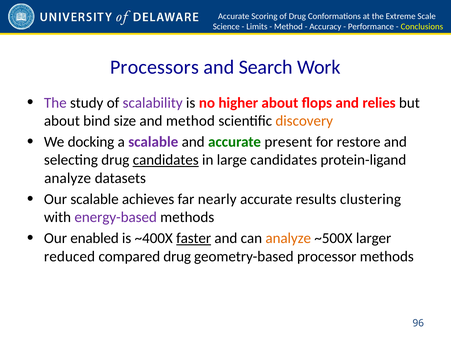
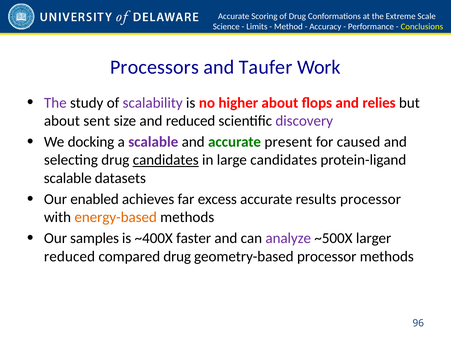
Search: Search -> Taufer
bind: bind -> sent
and method: method -> reduced
discovery colour: orange -> purple
restore: restore -> caused
analyze at (68, 178): analyze -> scalable
Our scalable: scalable -> enabled
nearly: nearly -> excess
results clustering: clustering -> processor
energy-based colour: purple -> orange
enabled: enabled -> samples
faster underline: present -> none
analyze at (288, 238) colour: orange -> purple
